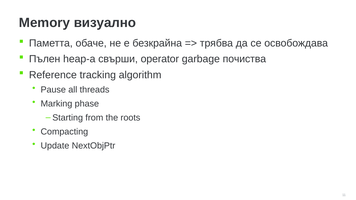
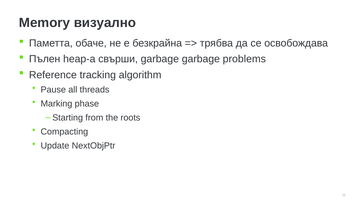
свърши operator: operator -> garbage
почиства: почиства -> problems
